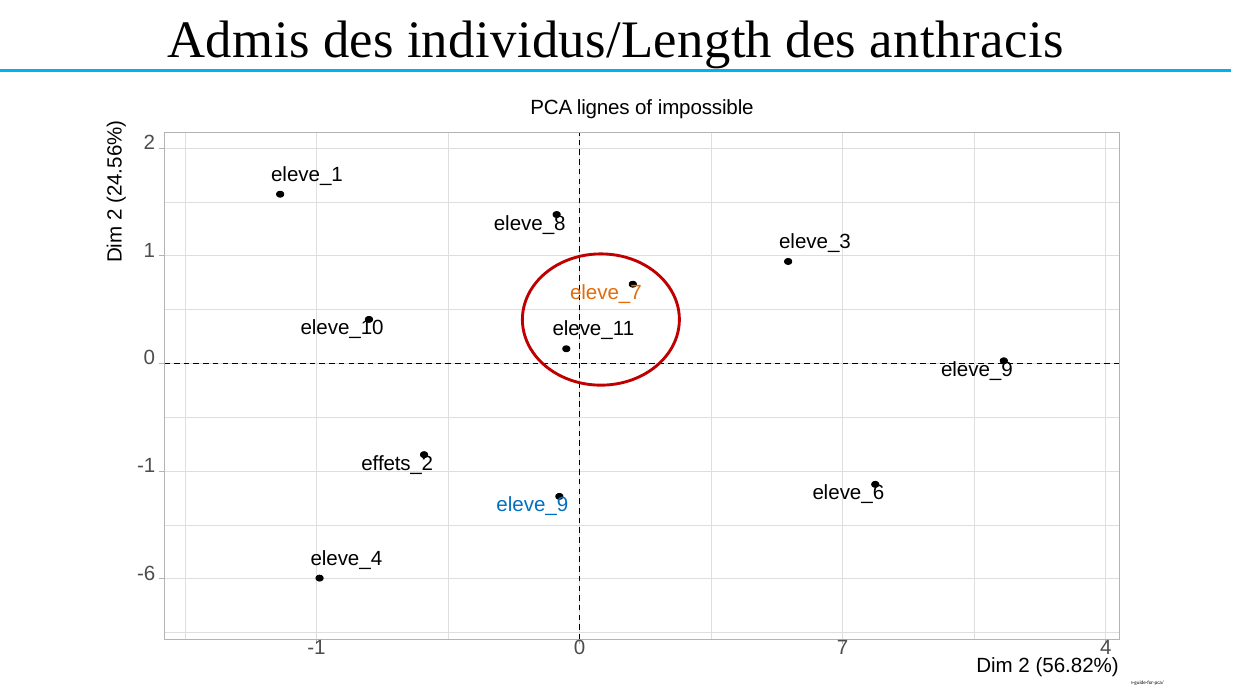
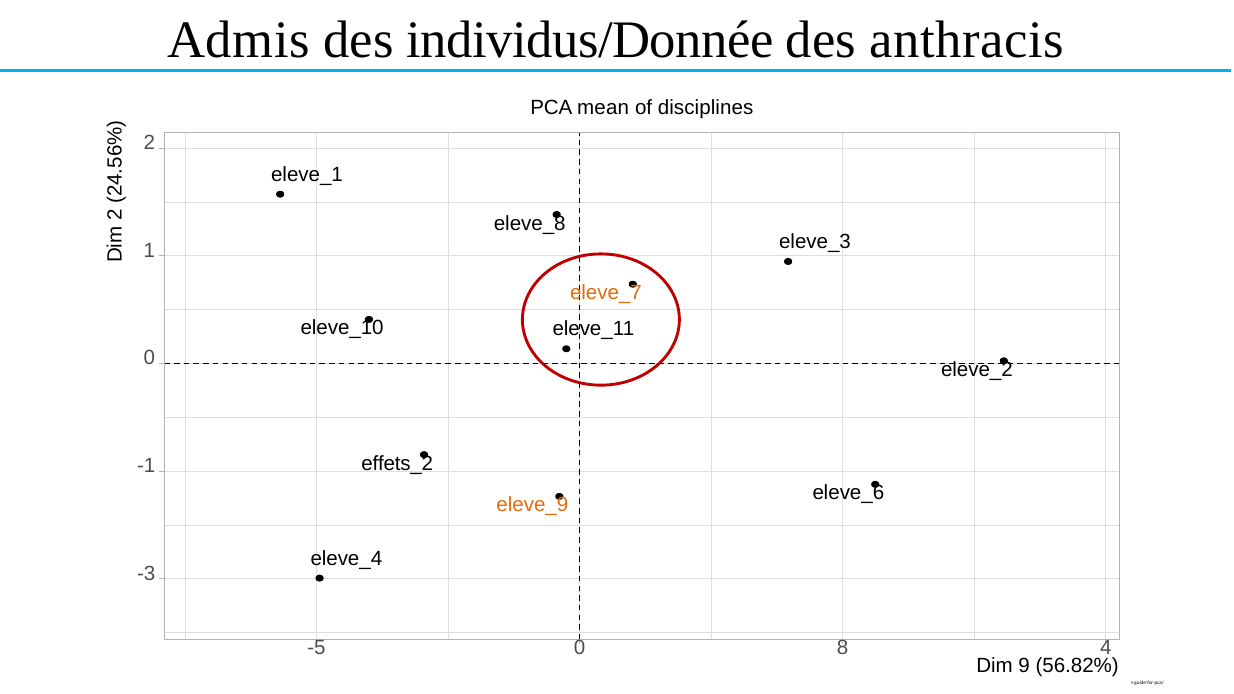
individus/Length: individus/Length -> individus/Donnée
lignes: lignes -> mean
impossible: impossible -> disciplines
eleve_9 at (977, 370): eleve_9 -> eleve_2
eleve_9 at (532, 505) colour: blue -> orange
-6: -6 -> -3
-1 at (316, 648): -1 -> -5
7: 7 -> 8
Dim 2: 2 -> 9
